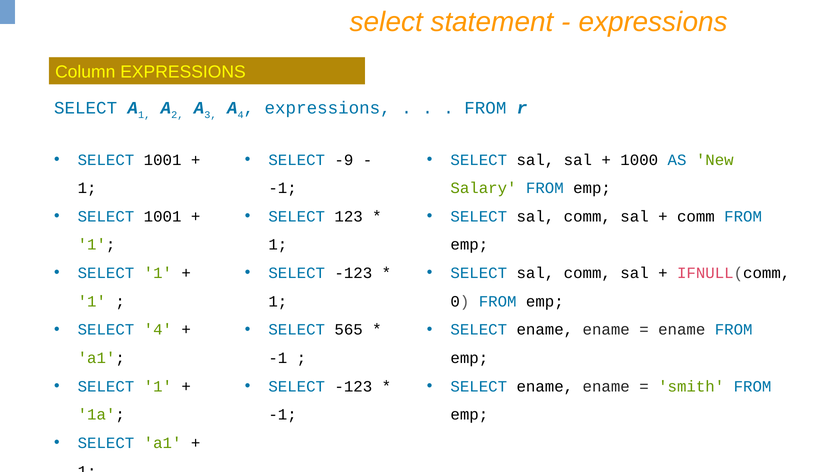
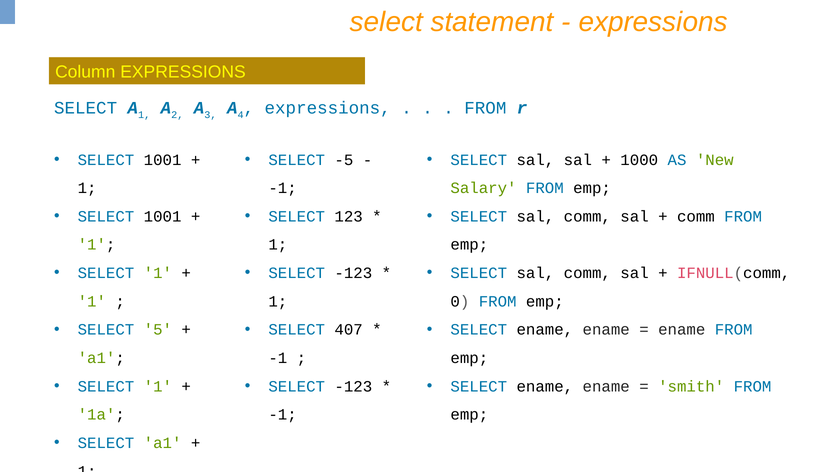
-9: -9 -> -5
SELECT 4: 4 -> 5
565: 565 -> 407
